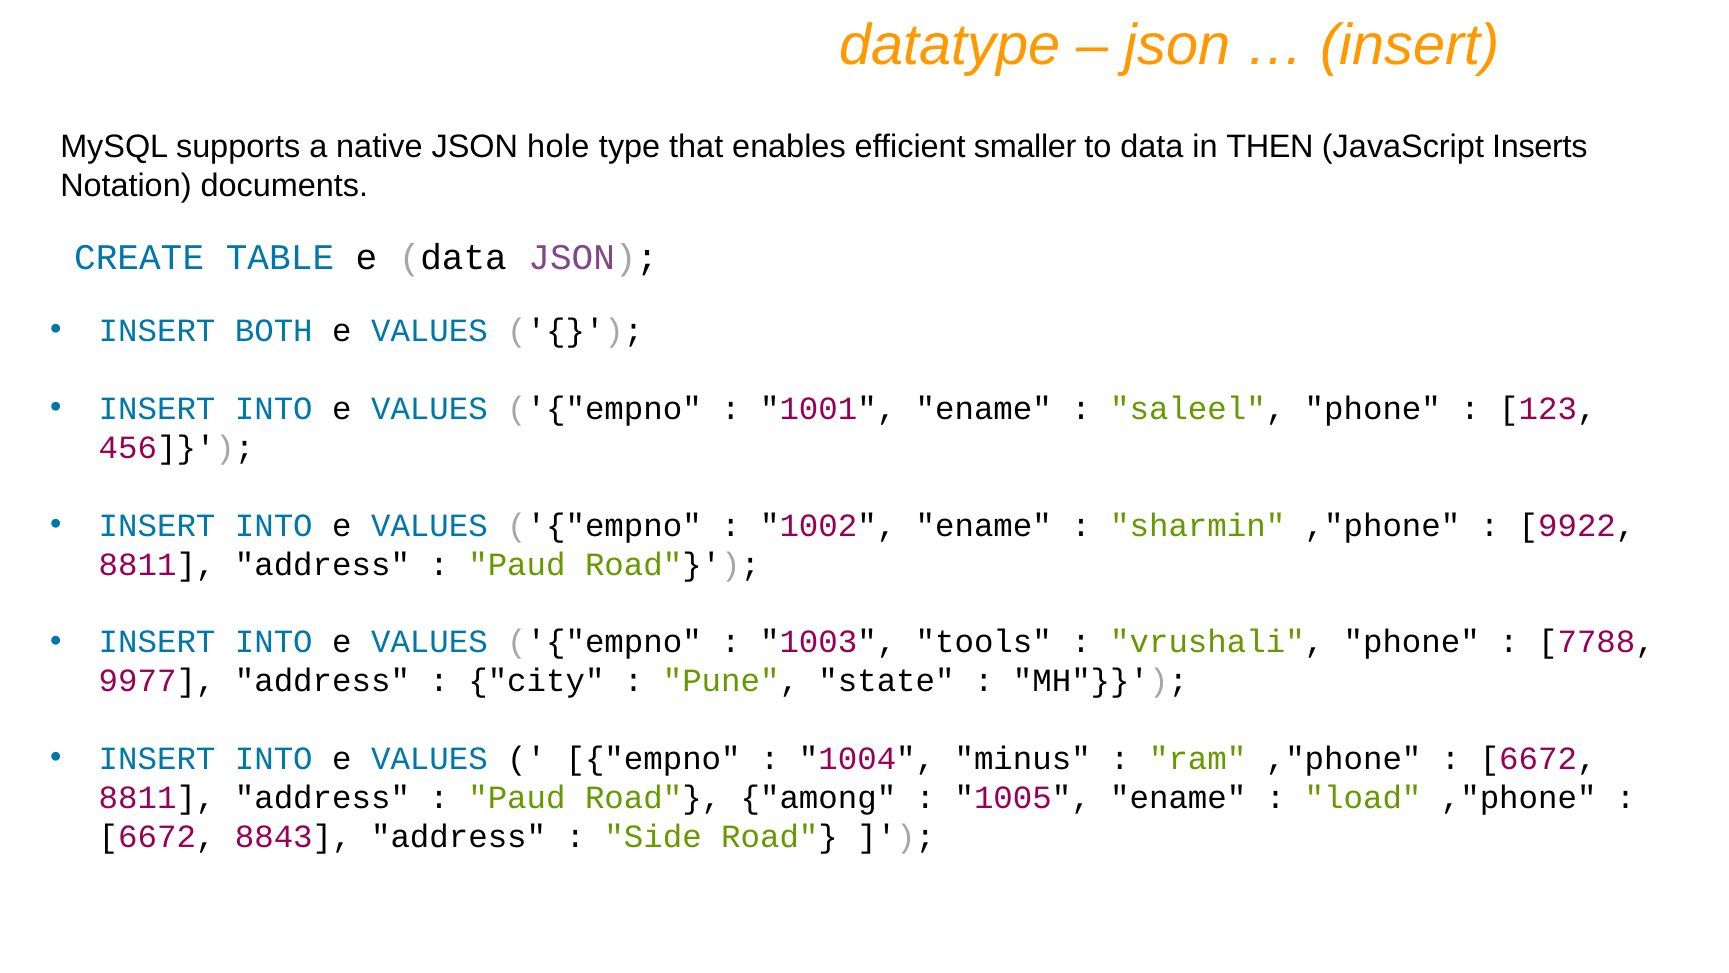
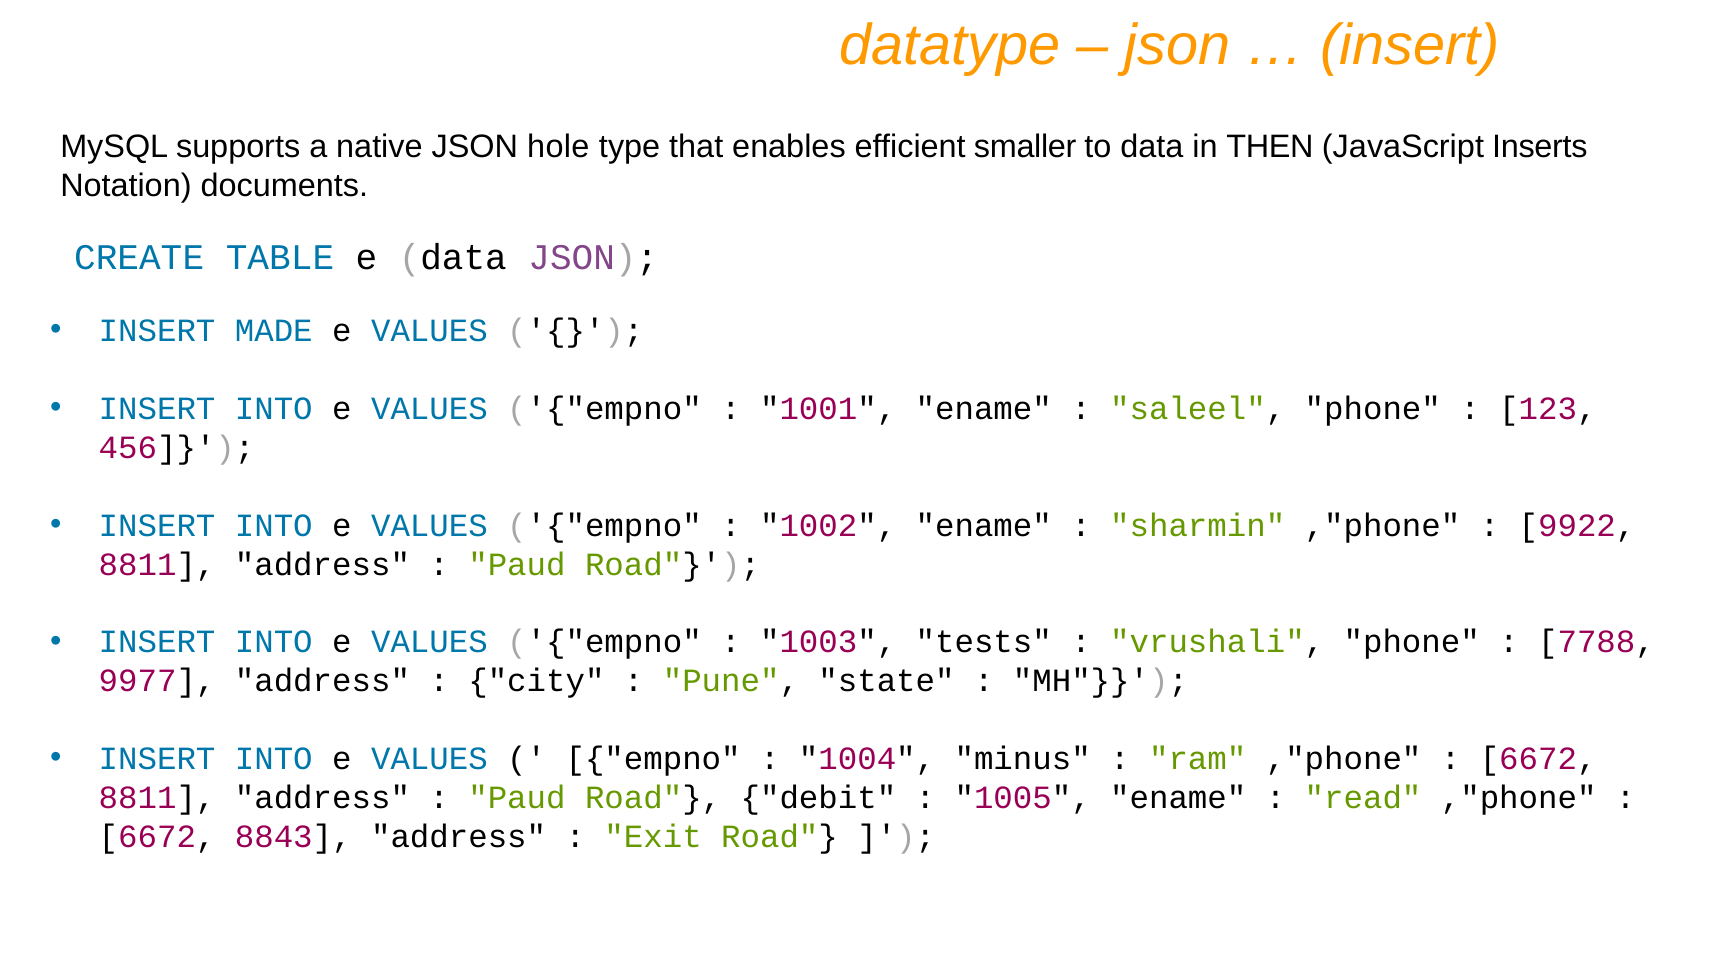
BOTH: BOTH -> MADE
tools: tools -> tests
among: among -> debit
load: load -> read
Side: Side -> Exit
